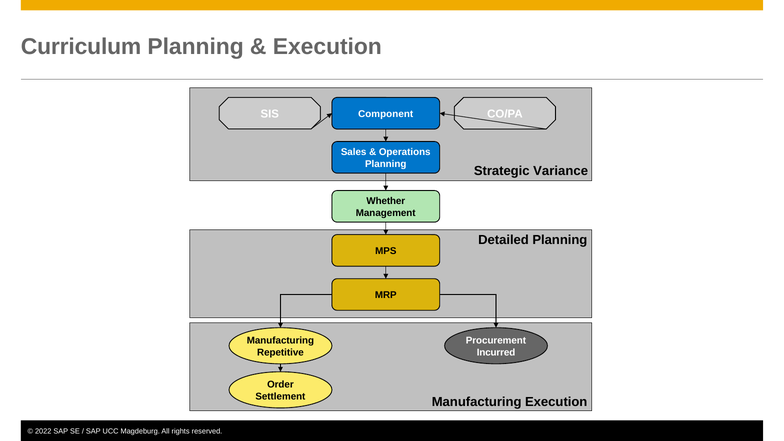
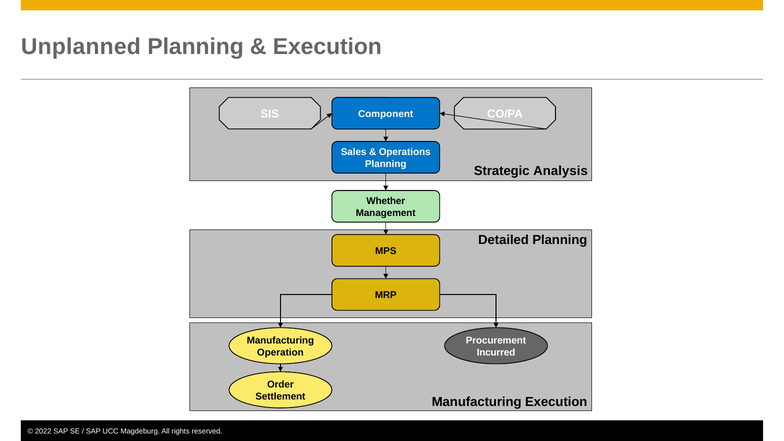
Curriculum: Curriculum -> Unplanned
Variance: Variance -> Analysis
Repetitive: Repetitive -> Operation
